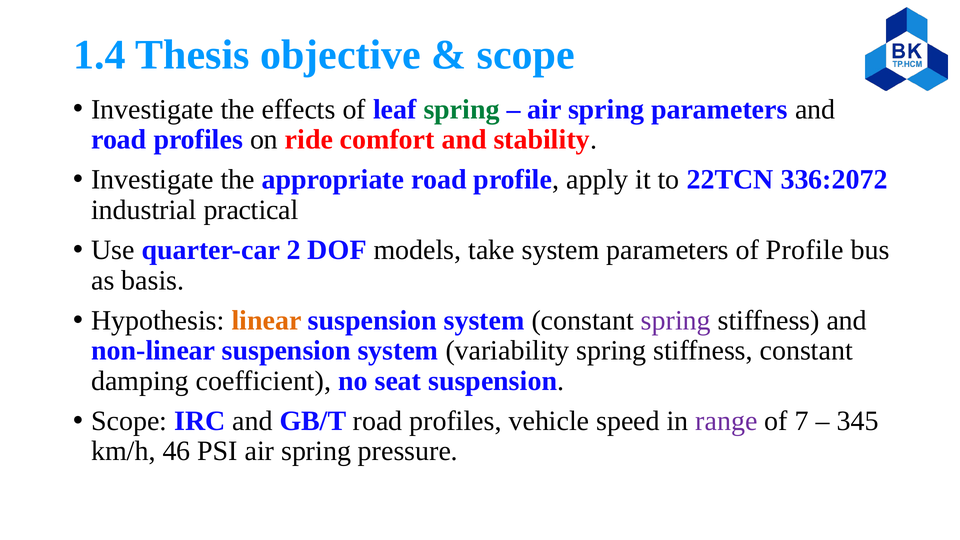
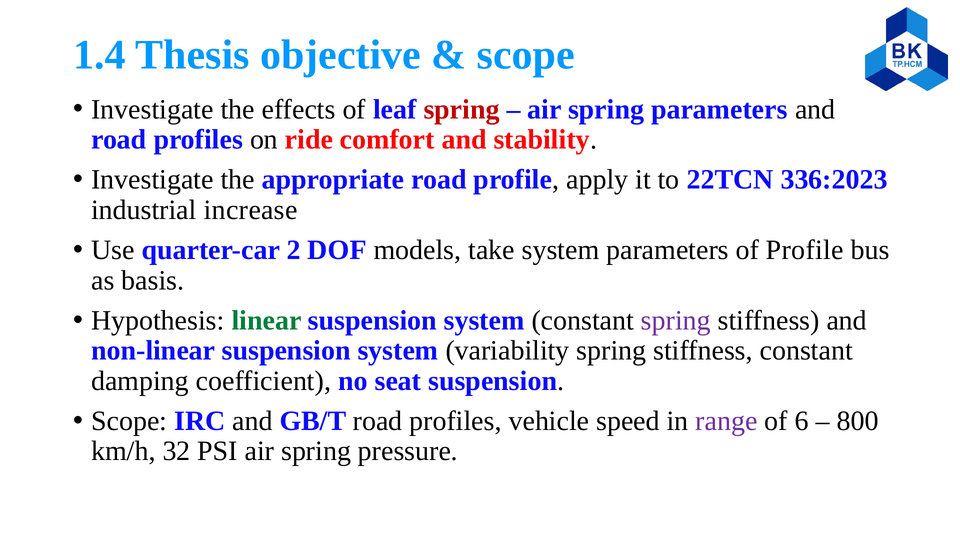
spring at (462, 109) colour: green -> red
336:2072: 336:2072 -> 336:2023
practical: practical -> increase
linear colour: orange -> green
7: 7 -> 6
345: 345 -> 800
46: 46 -> 32
